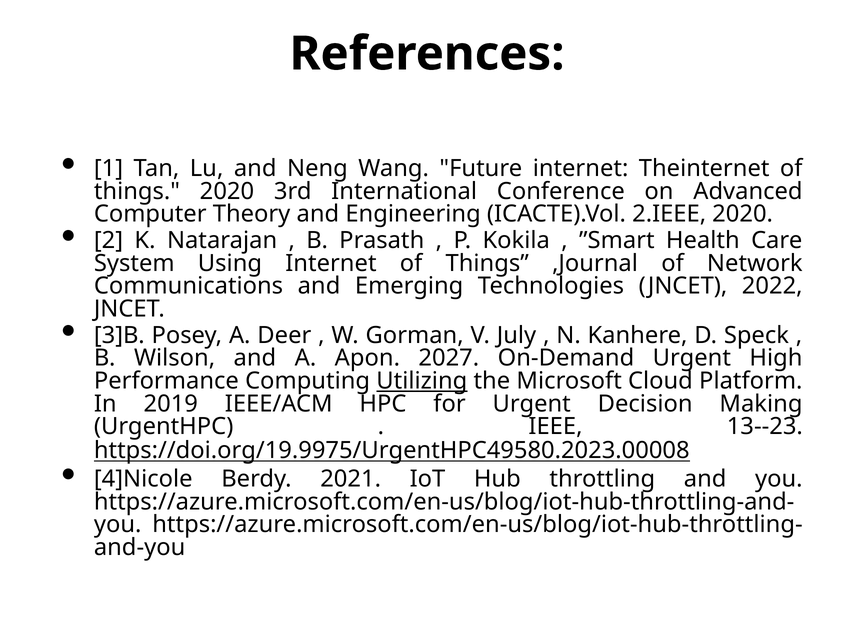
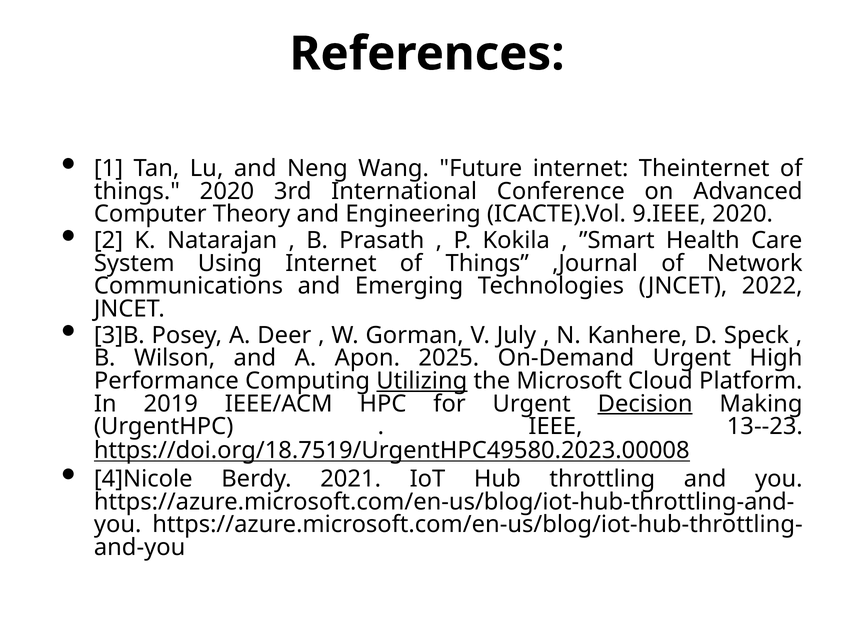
2.IEEE: 2.IEEE -> 9.IEEE
2027: 2027 -> 2025
Decision underline: none -> present
https://doi.org/19.9975/UrgentHPC49580.2023.00008: https://doi.org/19.9975/UrgentHPC49580.2023.00008 -> https://doi.org/18.7519/UrgentHPC49580.2023.00008
